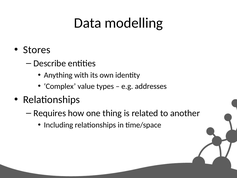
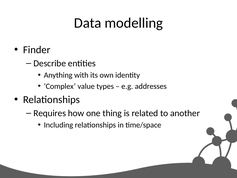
Stores: Stores -> Finder
